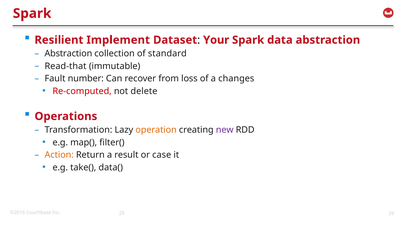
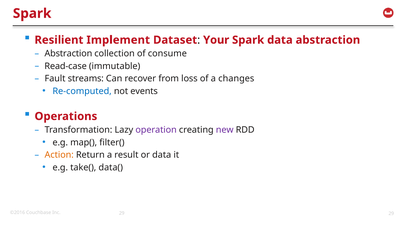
standard: standard -> consume
Read-that: Read-that -> Read-case
number: number -> streams
Re-computed colour: red -> blue
delete: delete -> events
operation colour: orange -> purple
or case: case -> data
